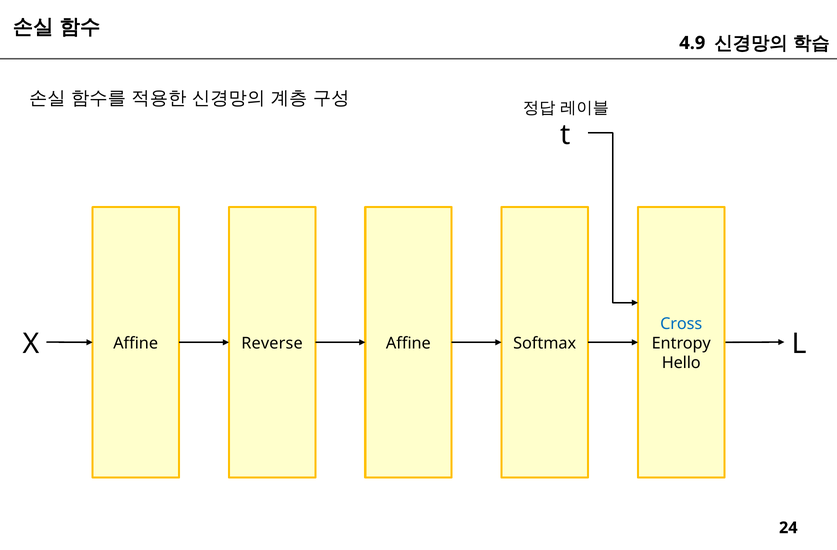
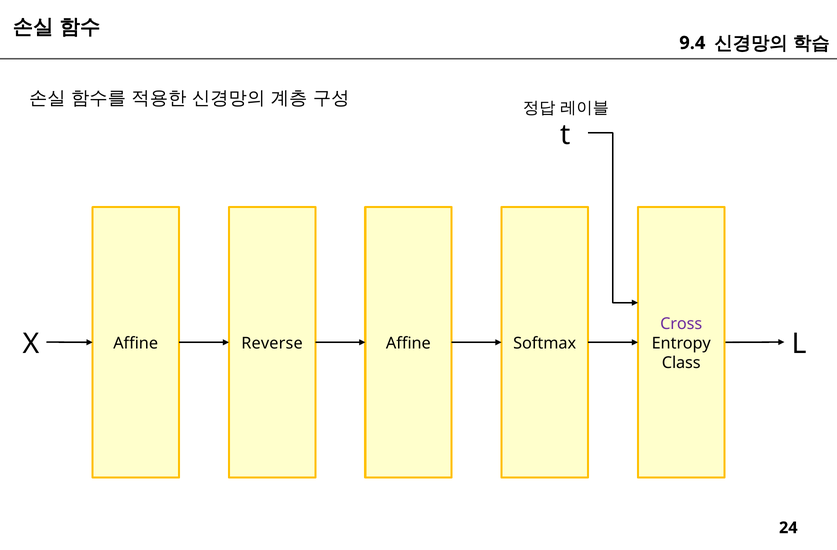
4.9: 4.9 -> 9.4
Cross colour: blue -> purple
Hello: Hello -> Class
